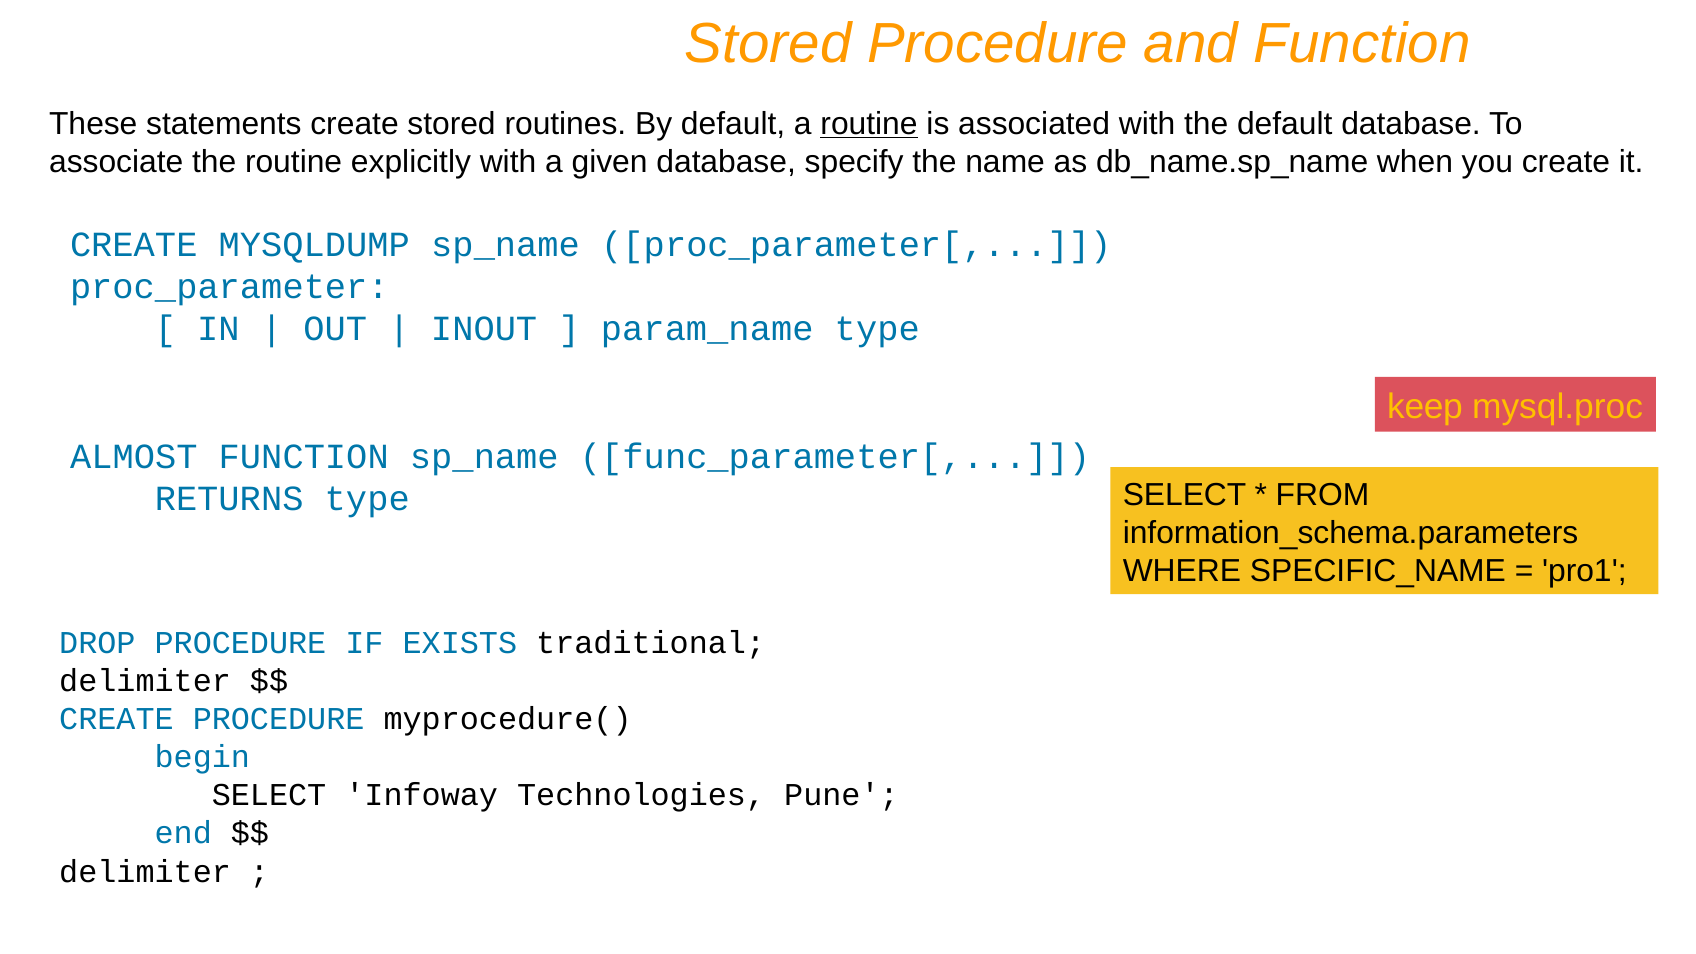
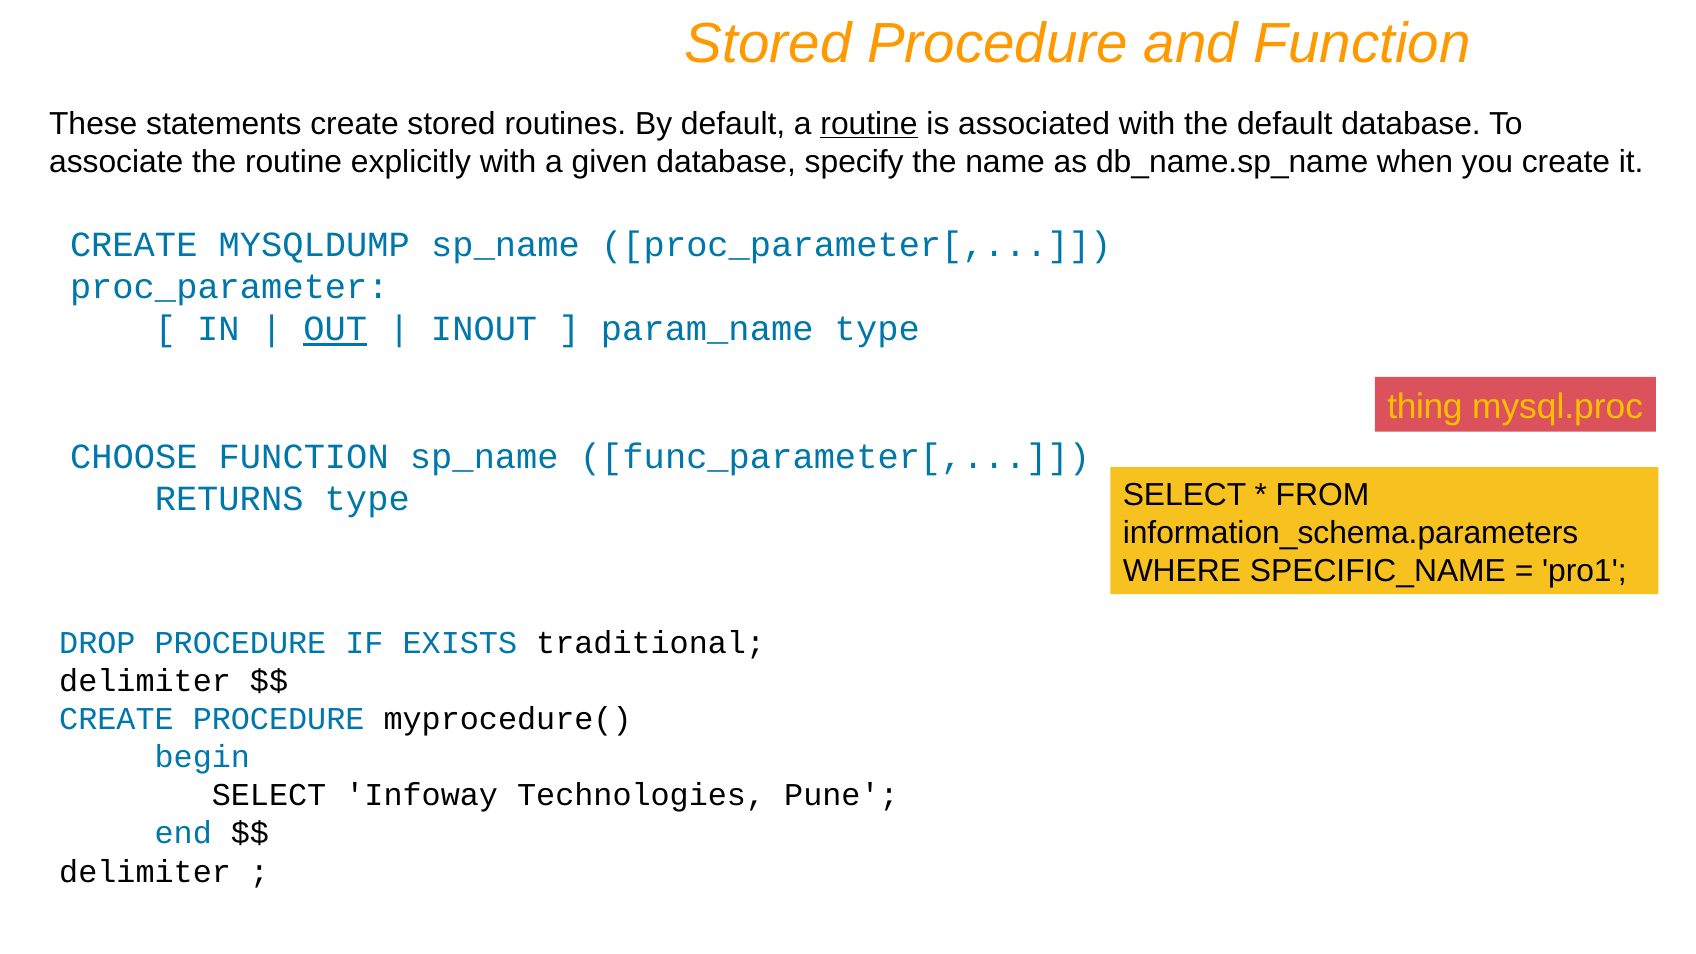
OUT underline: none -> present
keep: keep -> thing
ALMOST: ALMOST -> CHOOSE
